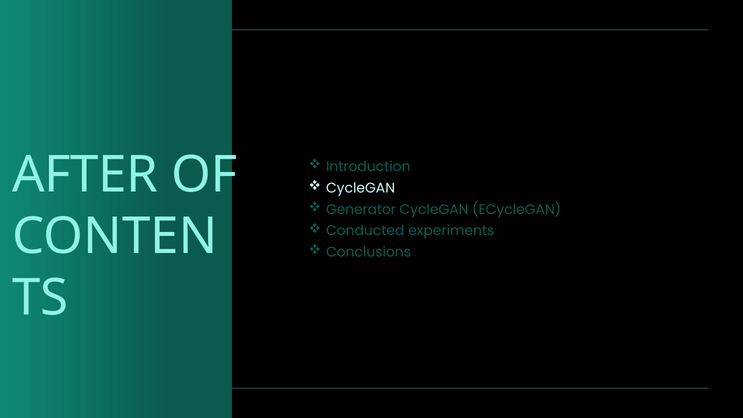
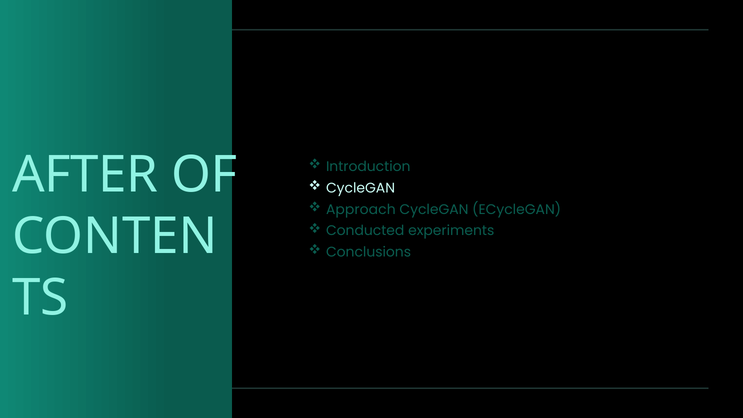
Generator: Generator -> Approach
